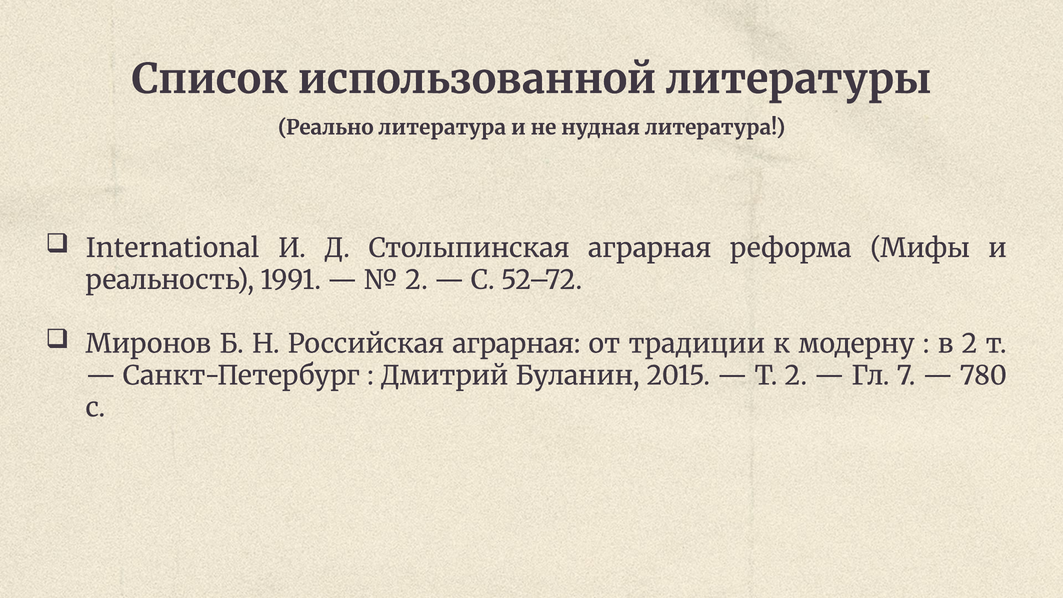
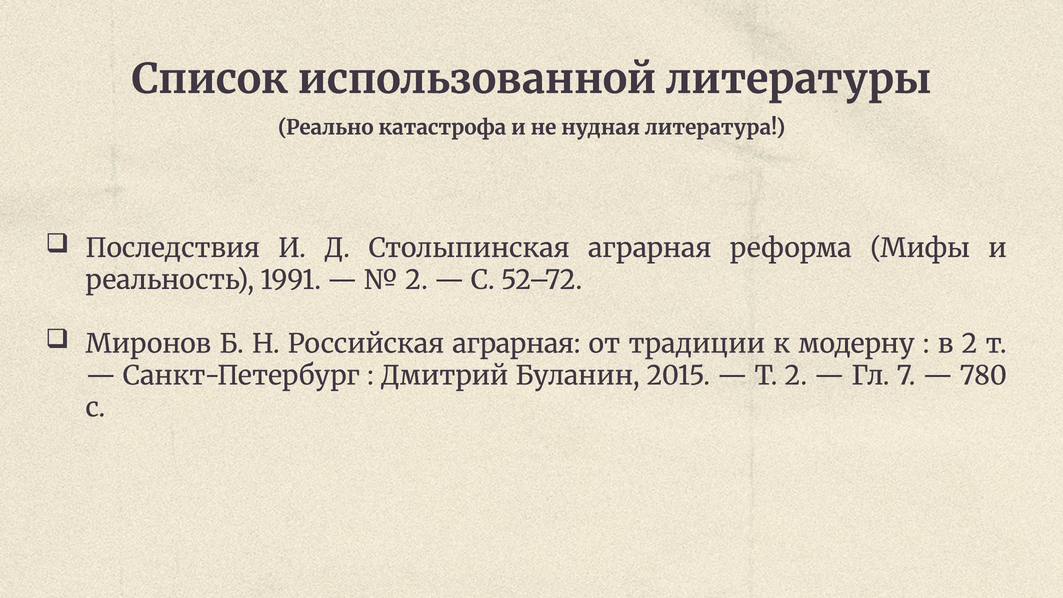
Реально литература: литература -> катастрофа
International: International -> Последствия
